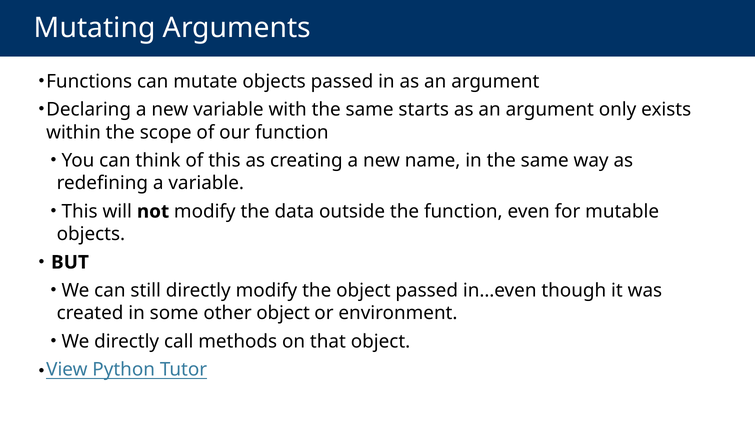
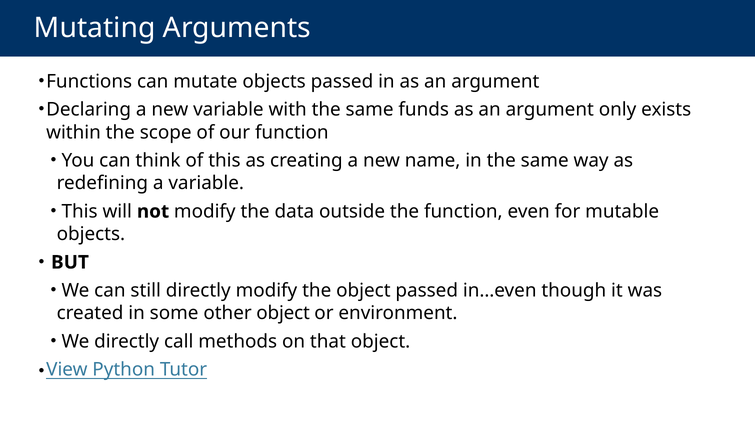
starts: starts -> funds
